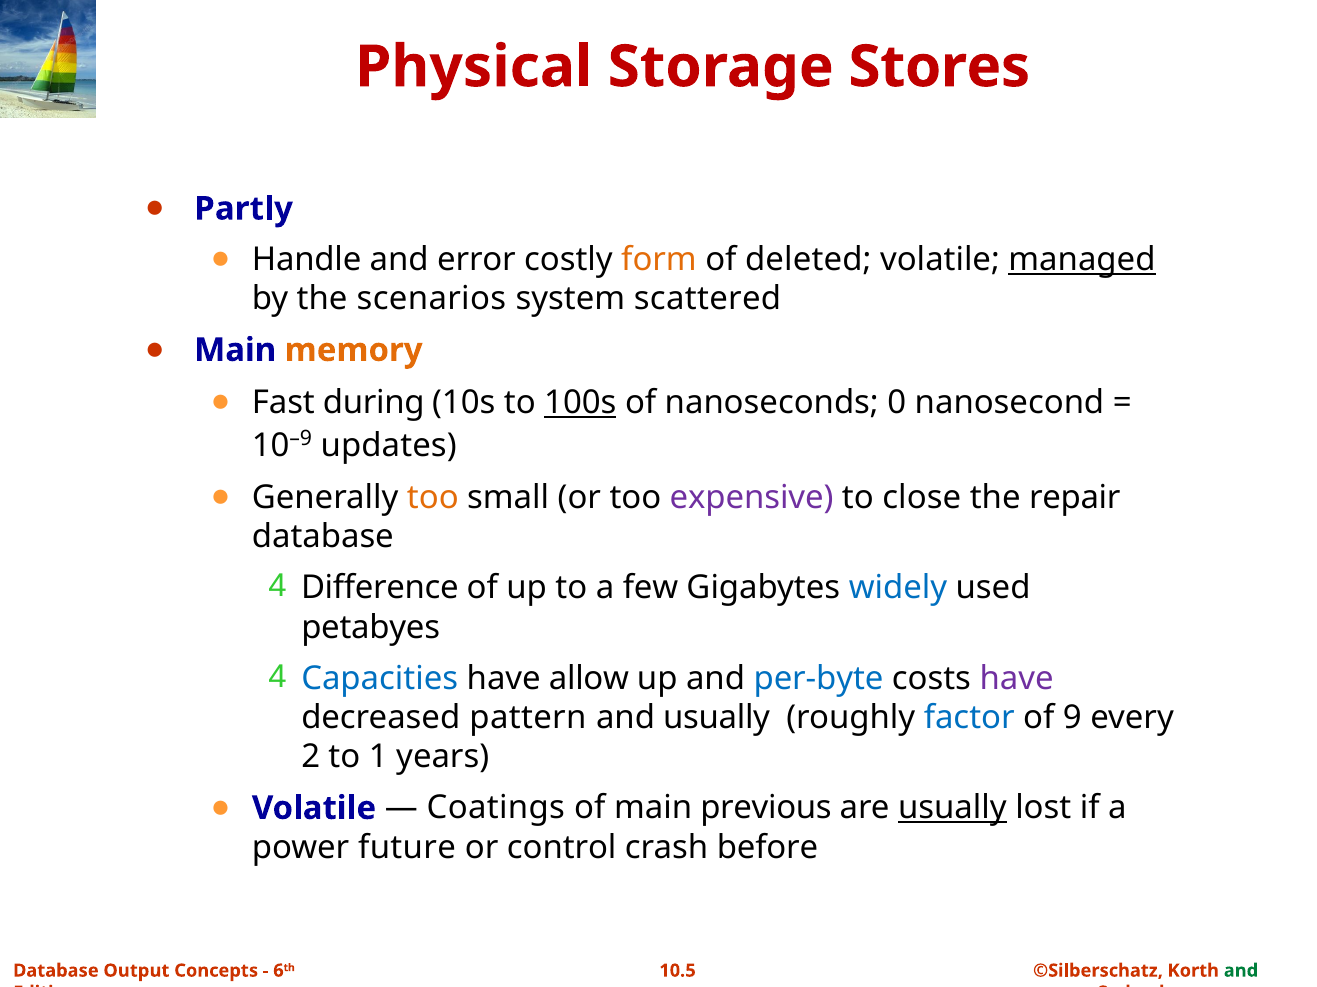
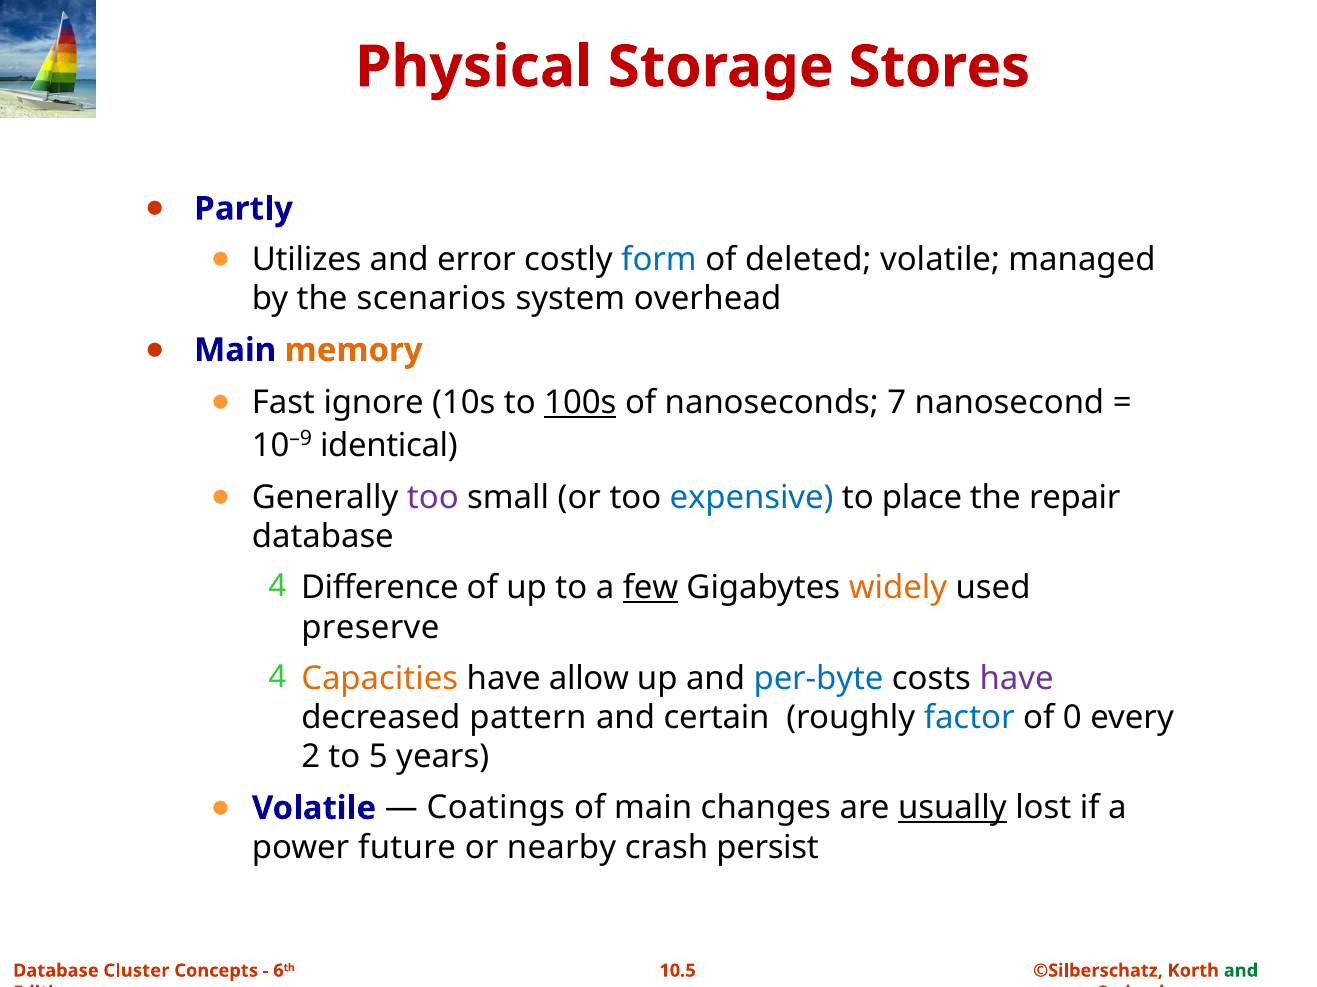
Handle: Handle -> Utilizes
form colour: orange -> blue
managed underline: present -> none
scattered: scattered -> overhead
during: during -> ignore
0: 0 -> 7
updates: updates -> identical
too at (433, 498) colour: orange -> purple
expensive colour: purple -> blue
close: close -> place
few underline: none -> present
widely colour: blue -> orange
petabyes: petabyes -> preserve
Capacities colour: blue -> orange
and usually: usually -> certain
9: 9 -> 0
1: 1 -> 5
previous: previous -> changes
control: control -> nearby
before: before -> persist
Output: Output -> Cluster
